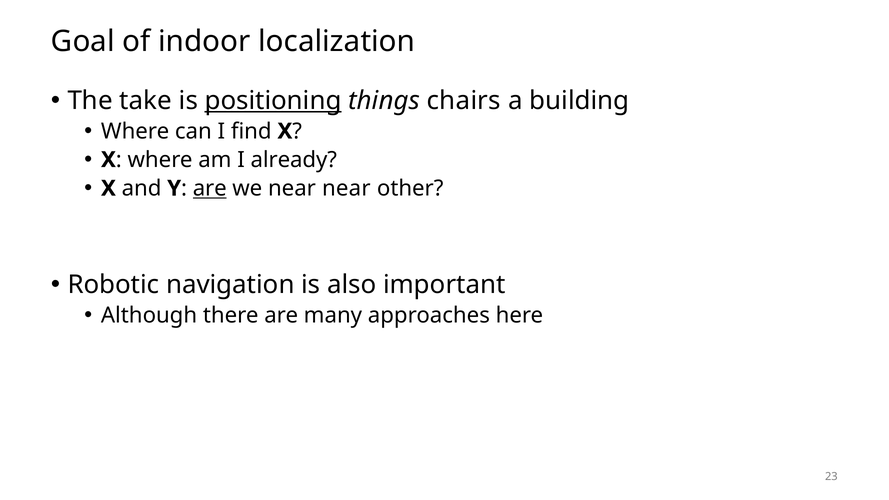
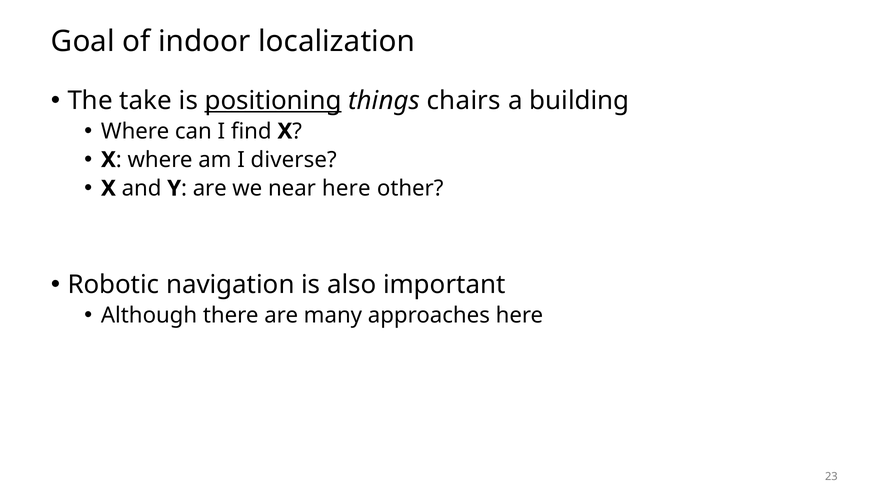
already: already -> diverse
are at (210, 188) underline: present -> none
near near: near -> here
